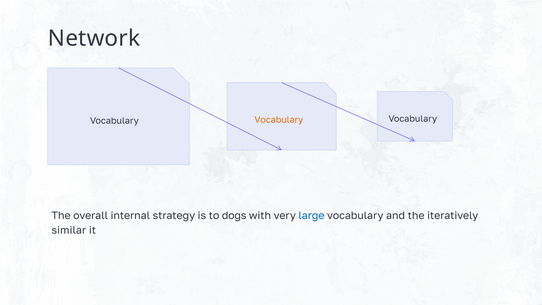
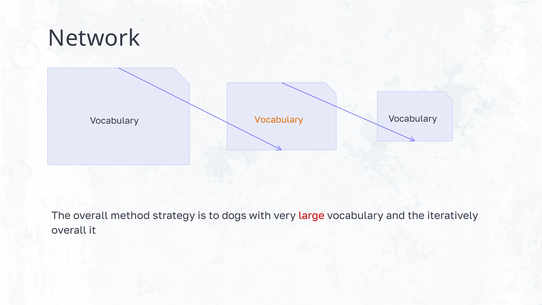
internal: internal -> method
large colour: blue -> red
similar at (69, 230): similar -> overall
